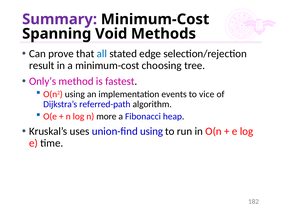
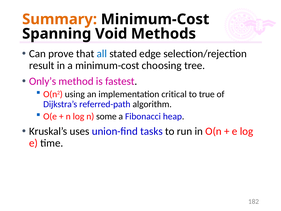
Summary colour: purple -> orange
events: events -> critical
vice: vice -> true
more: more -> some
union-find using: using -> tasks
